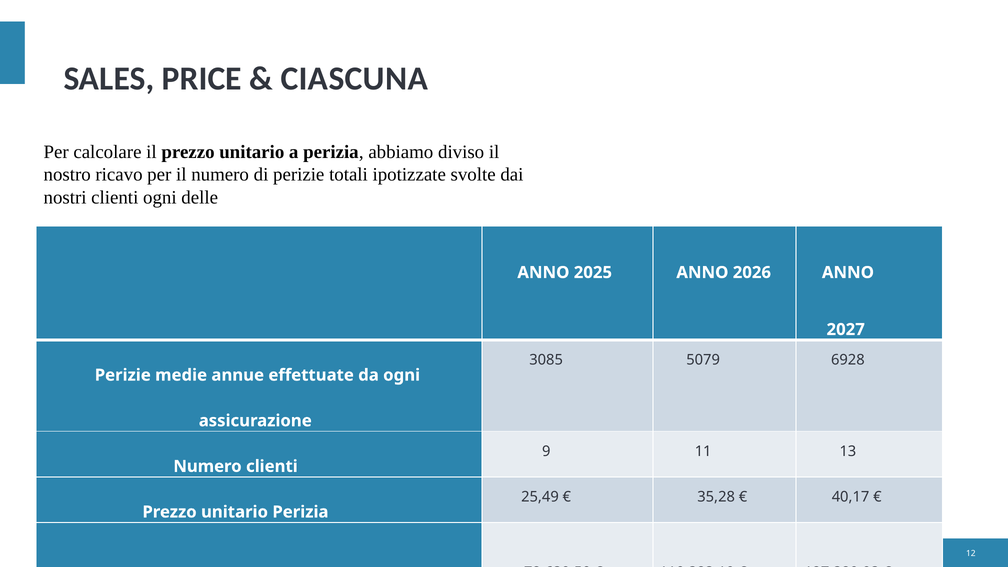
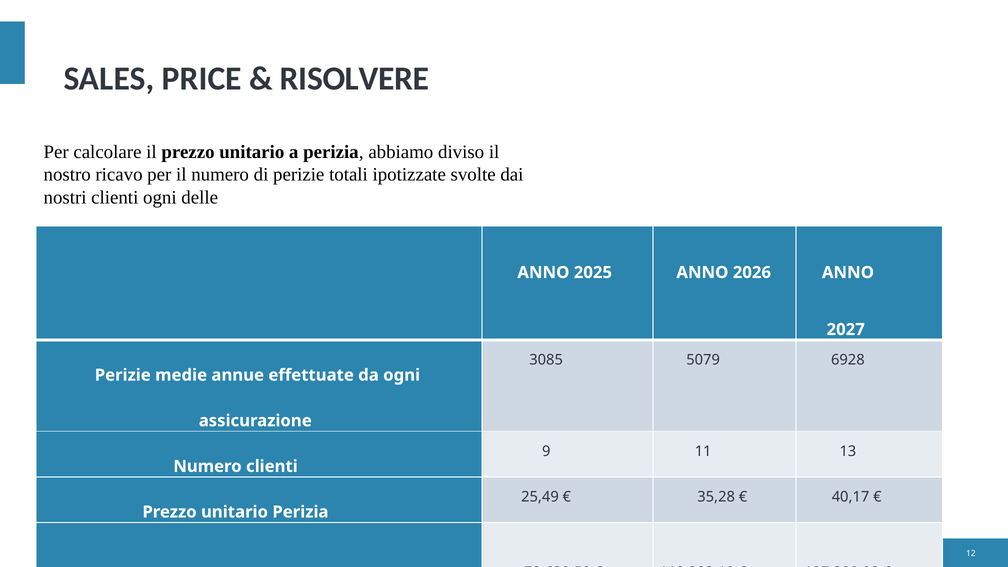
CIASCUNA: CIASCUNA -> RISOLVERE
